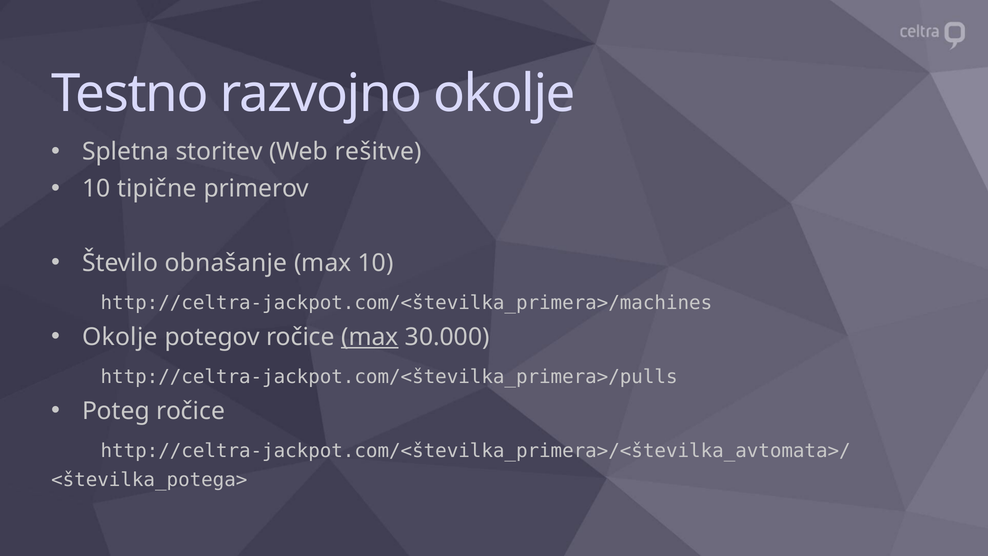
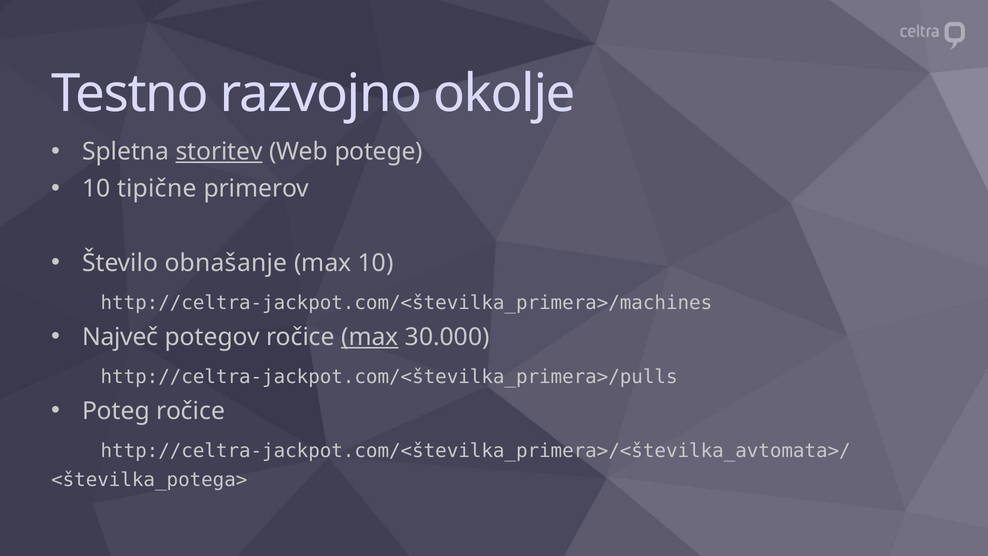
storitev underline: none -> present
rešitve: rešitve -> potege
Okolje at (120, 337): Okolje -> Največ
